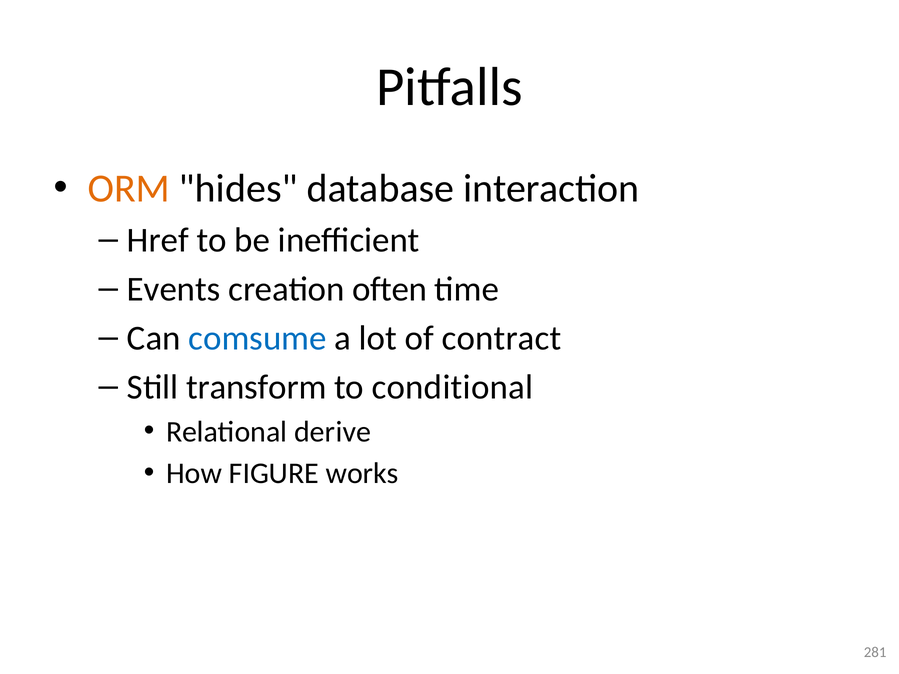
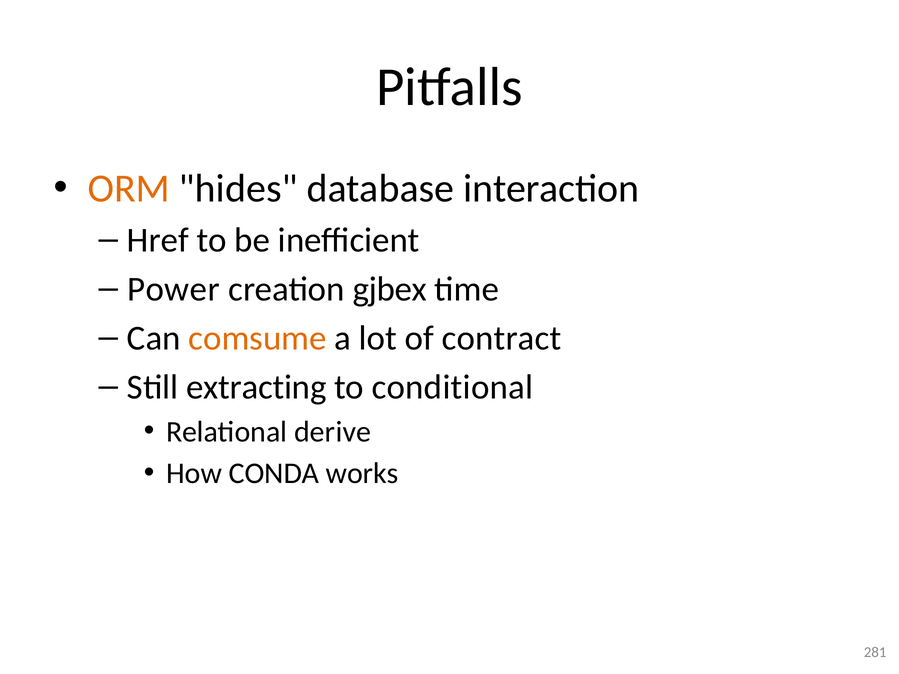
Events: Events -> Power
often: often -> gjbex
comsume colour: blue -> orange
transform: transform -> extracting
FIGURE: FIGURE -> CONDA
